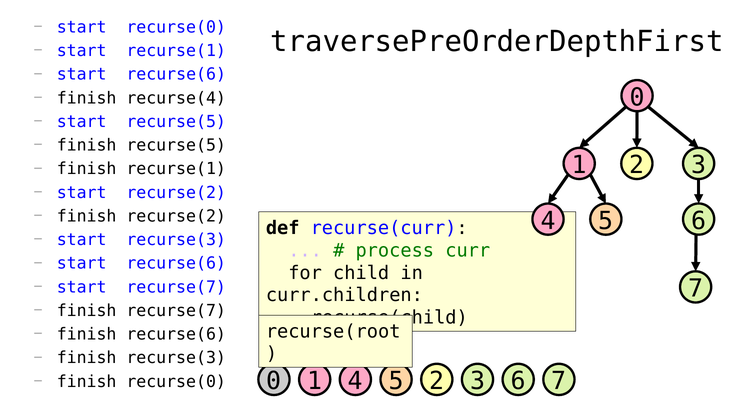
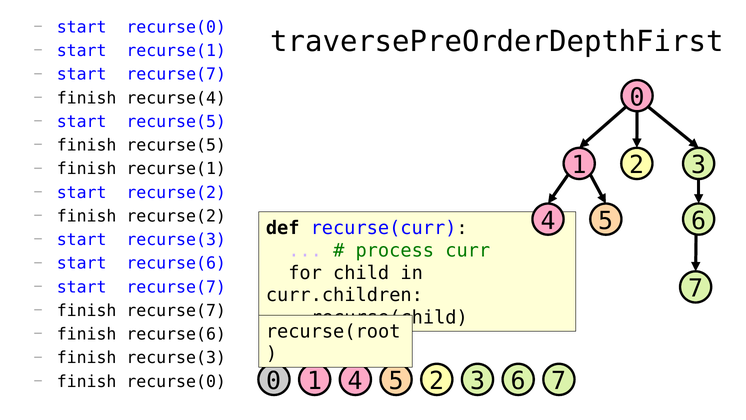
recurse(6 at (176, 74): recurse(6 -> recurse(7
